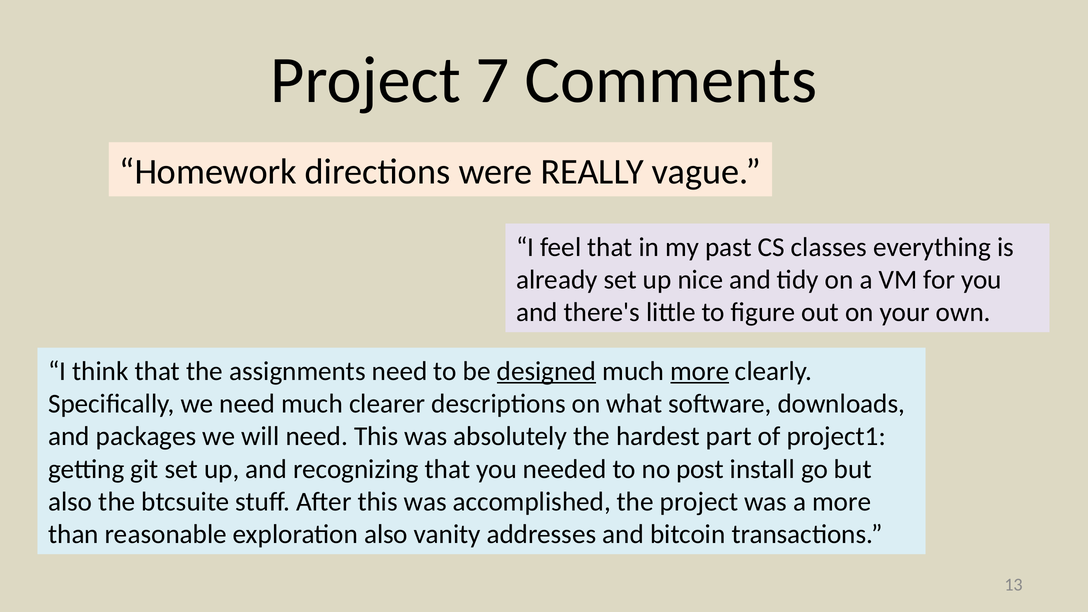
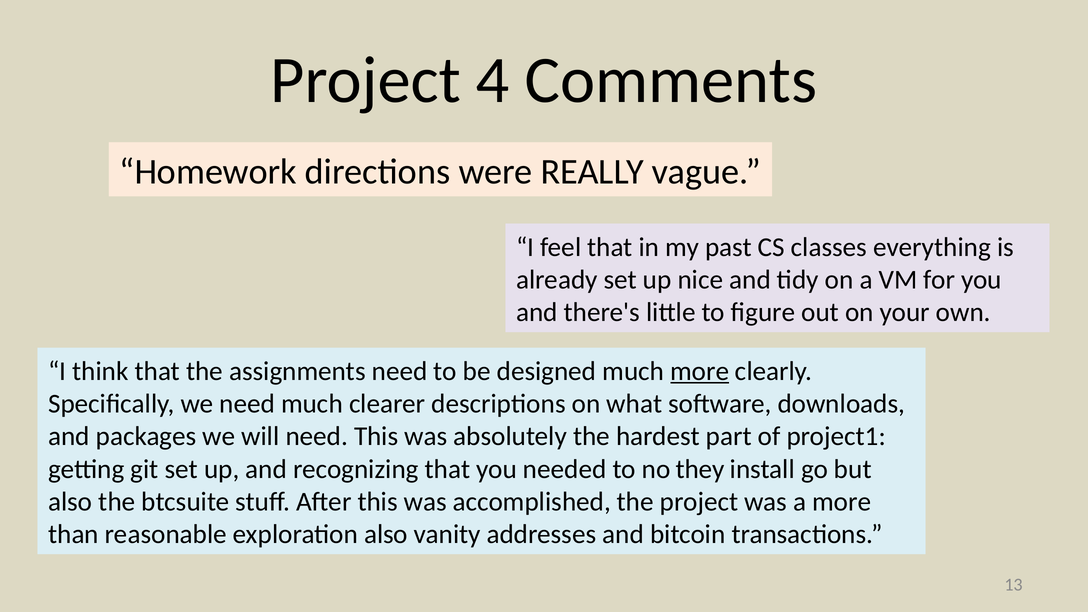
7: 7 -> 4
designed underline: present -> none
post: post -> they
